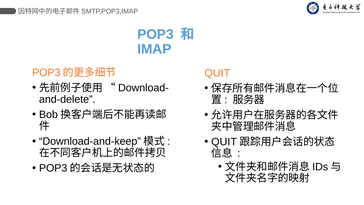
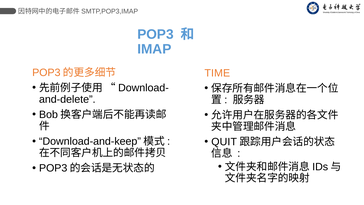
QUIT at (217, 73): QUIT -> TIME
